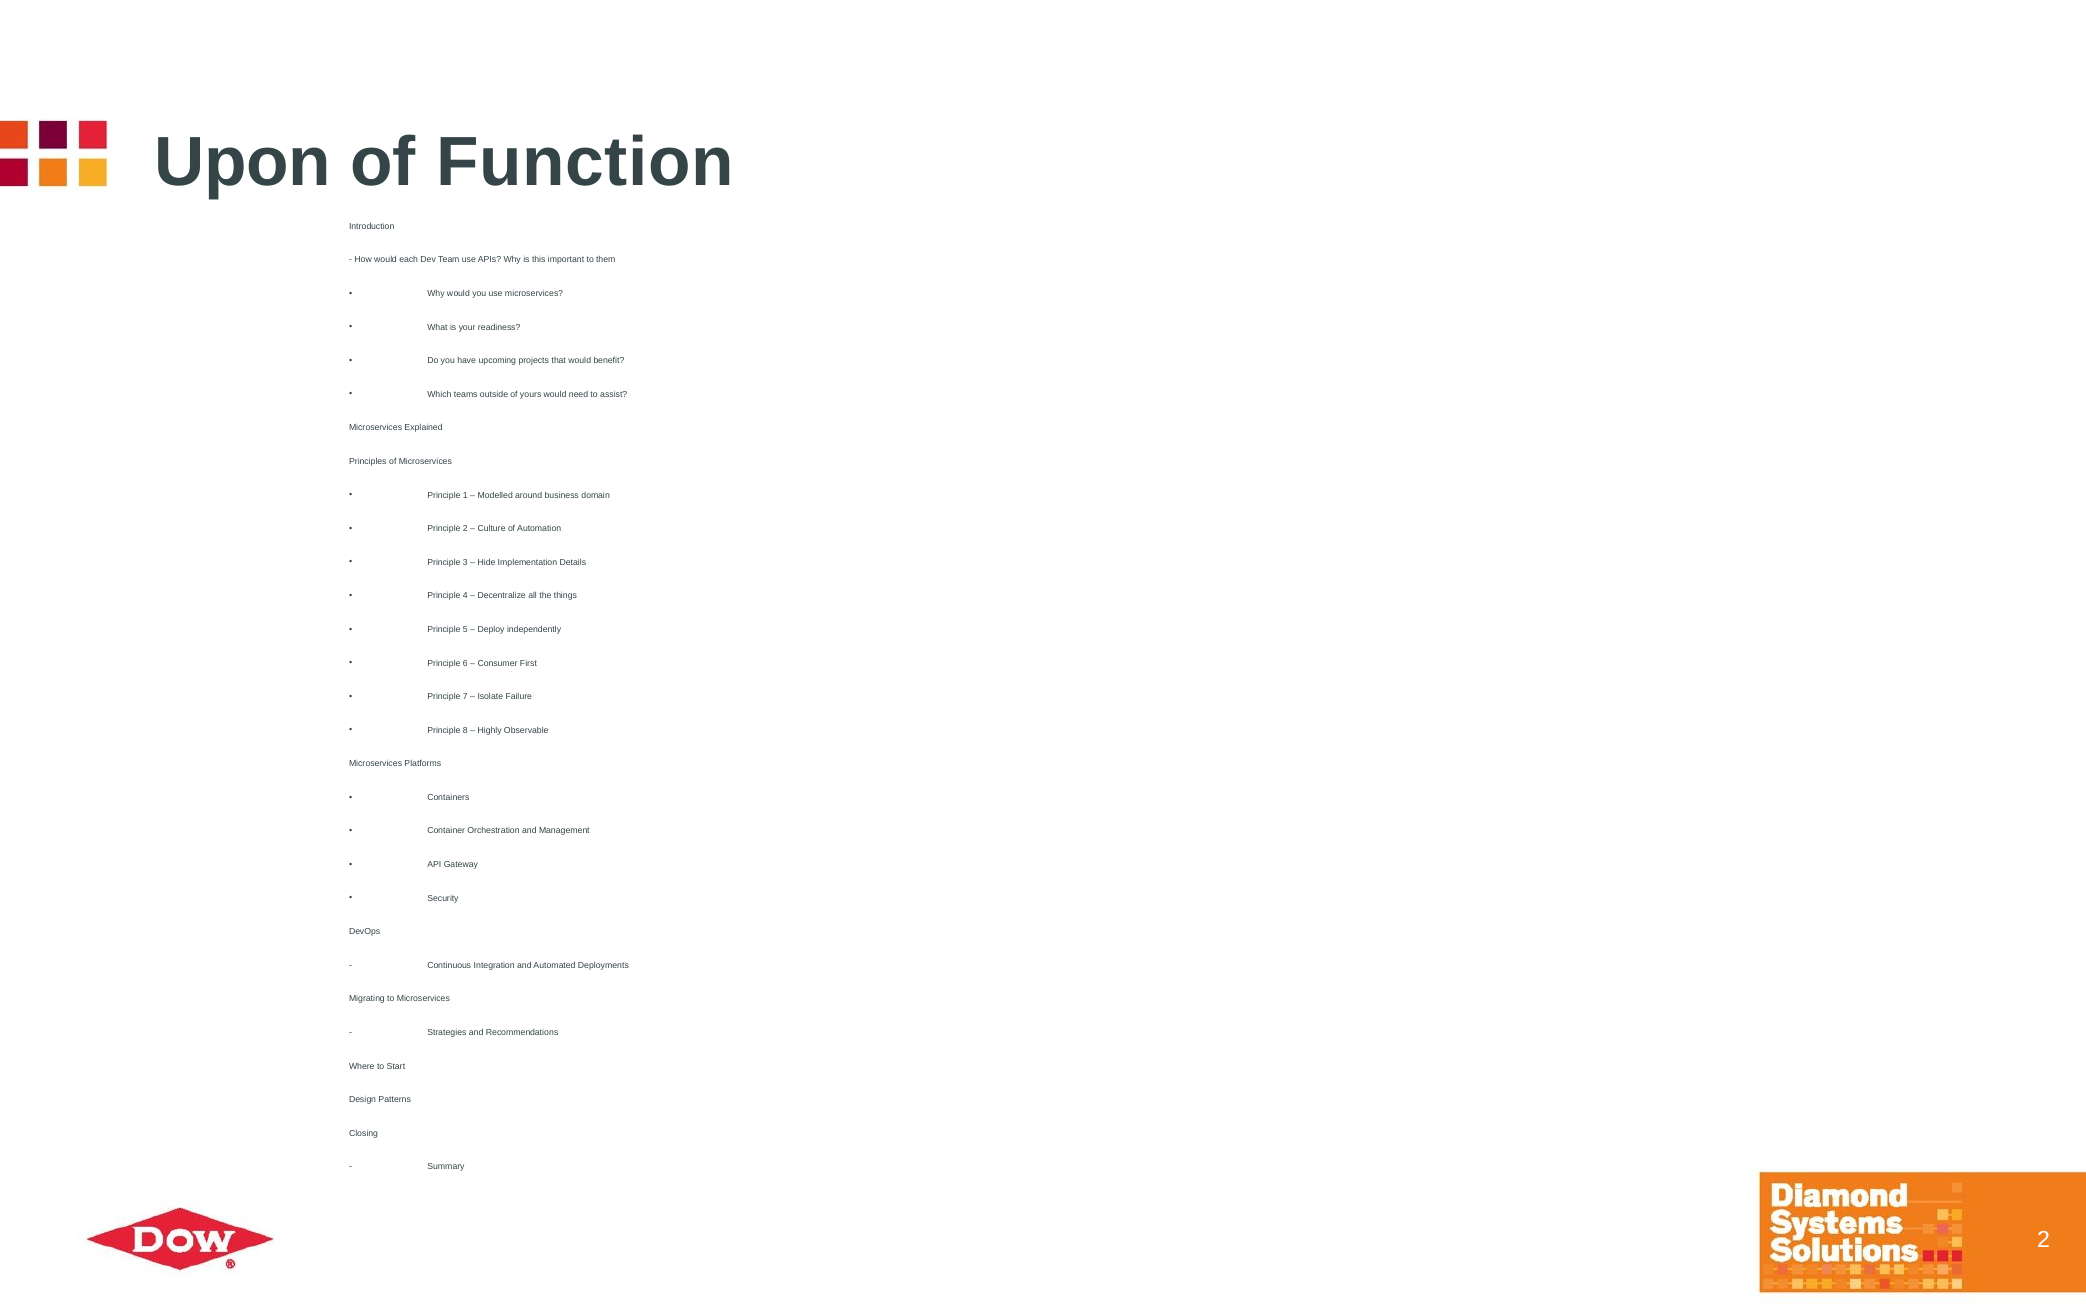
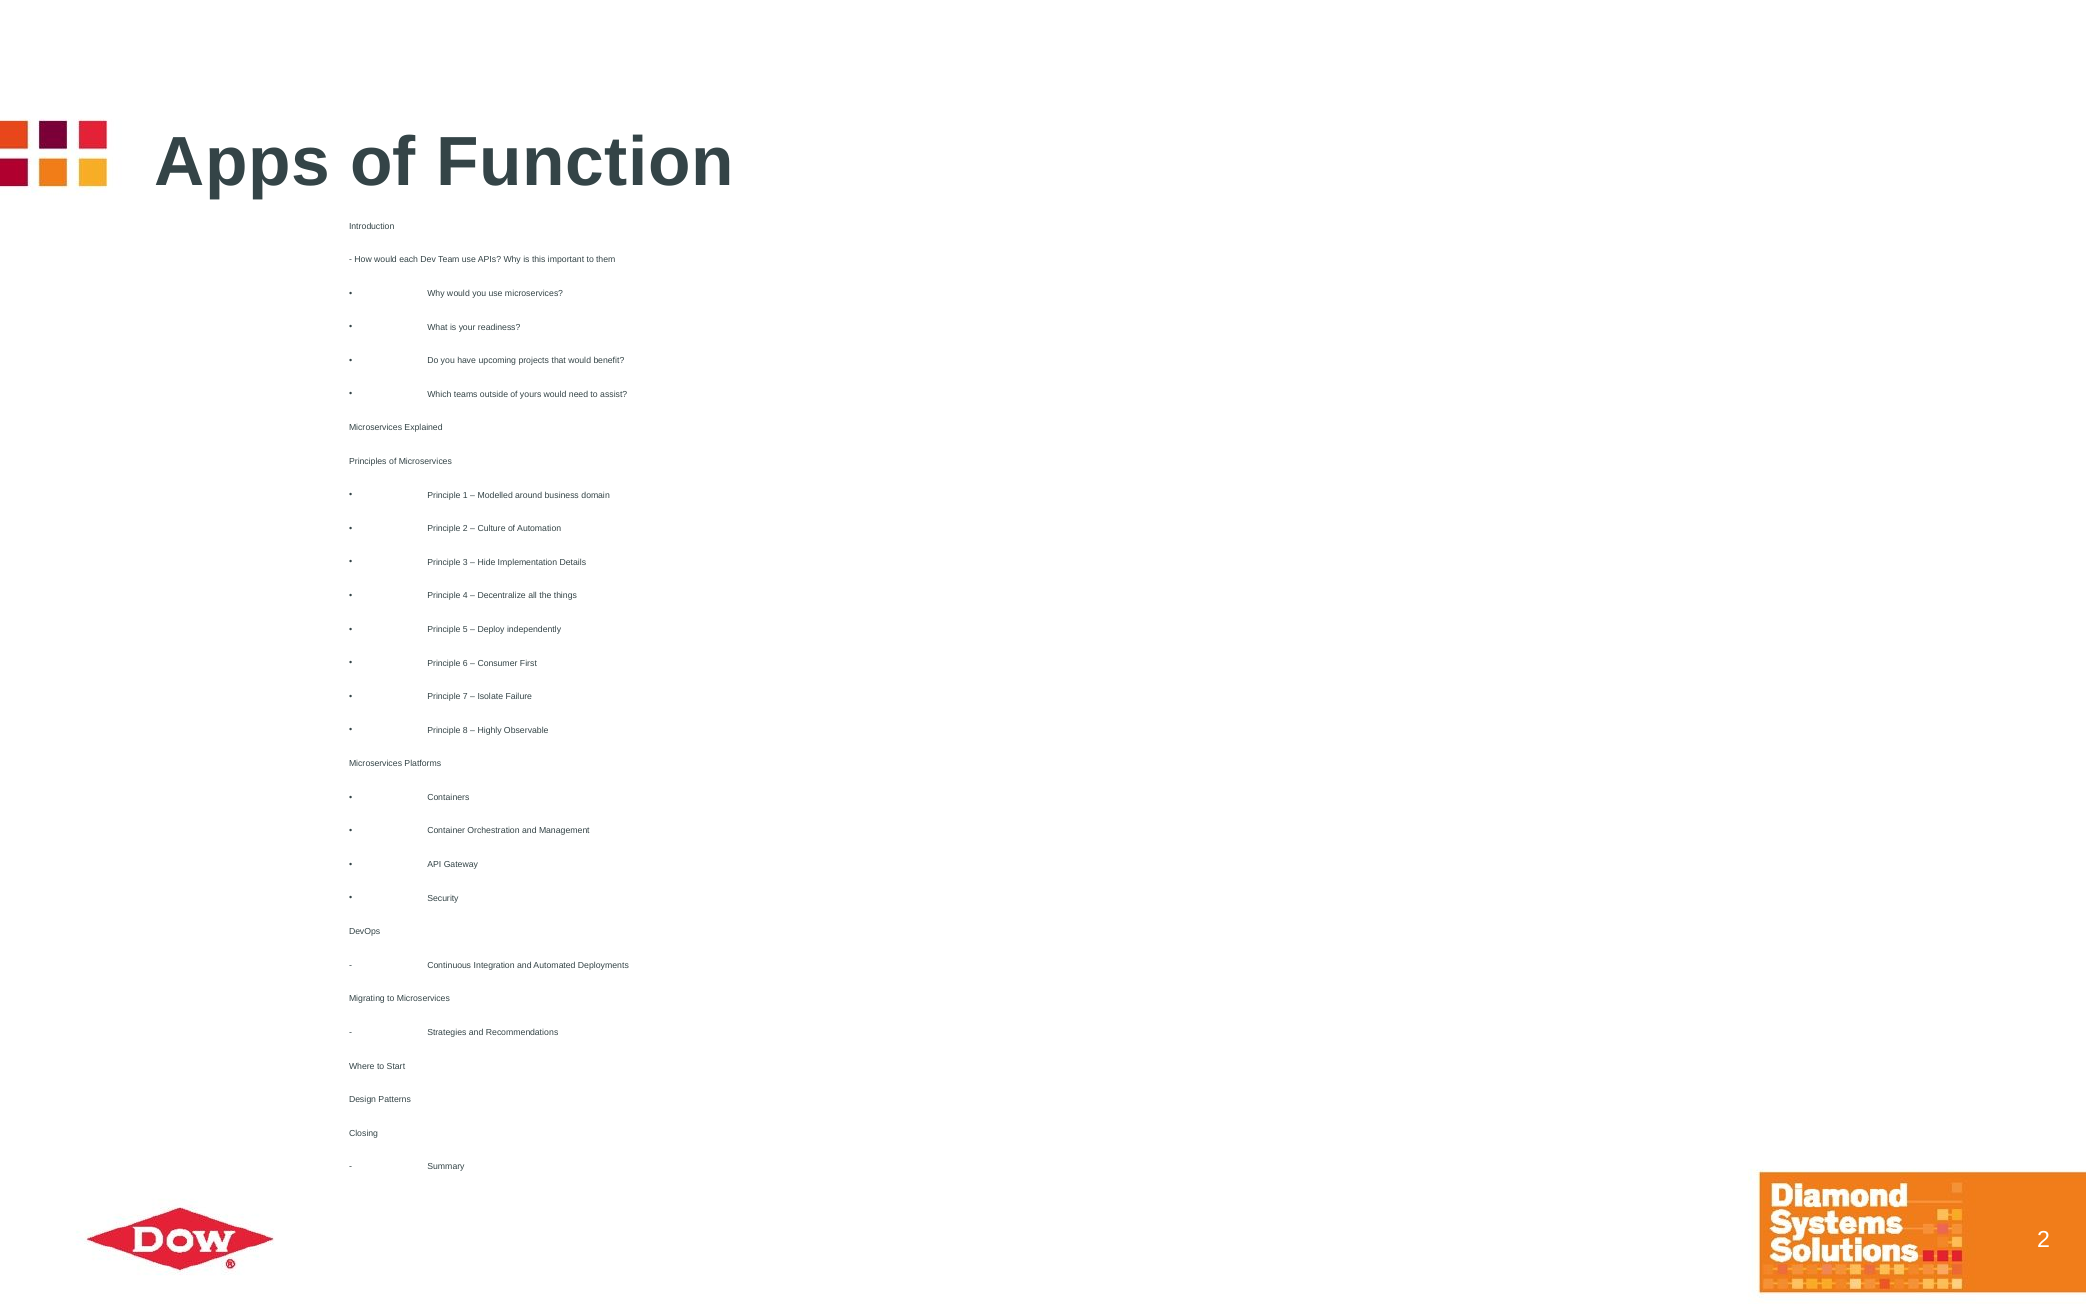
Upon: Upon -> Apps
